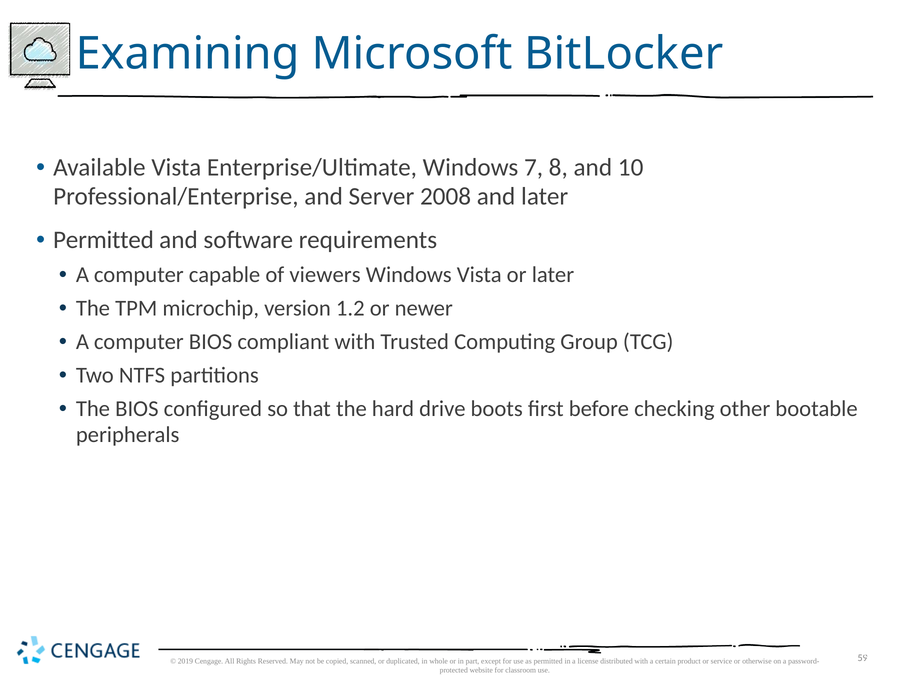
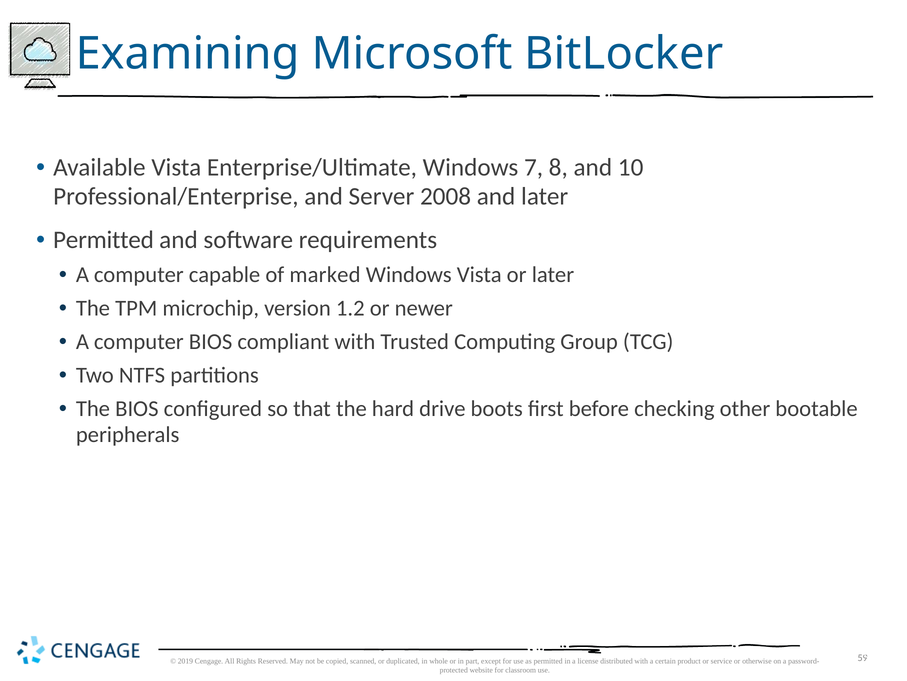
viewers: viewers -> marked
